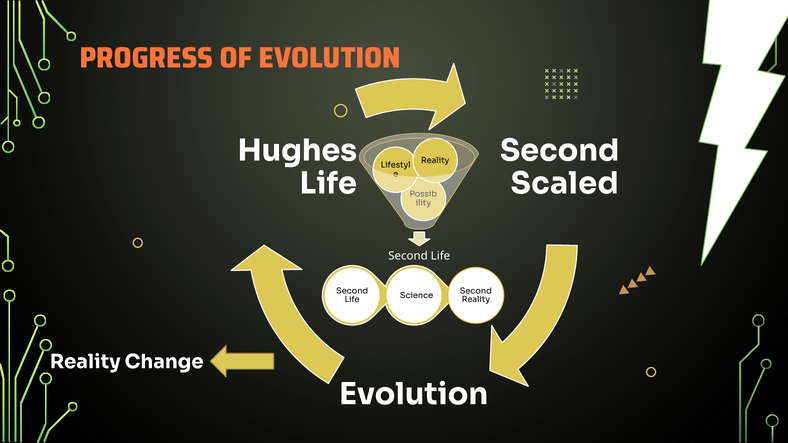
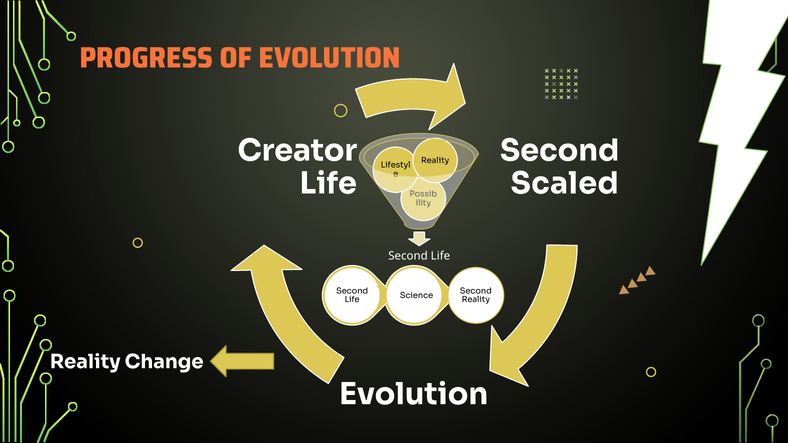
Hughes: Hughes -> Creator
